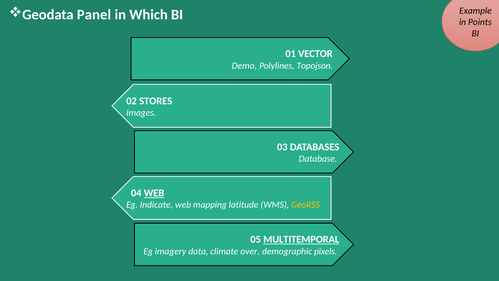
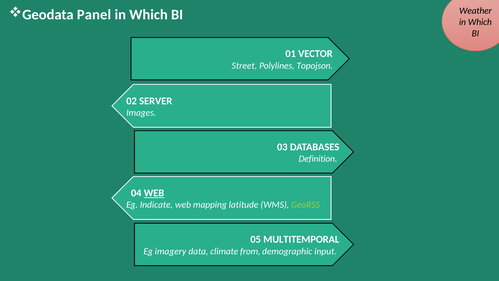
Example: Example -> Weather
Points at (480, 22): Points -> Which
Demo: Demo -> Street
STORES: STORES -> SERVER
Database: Database -> Definition
GeoRSS colour: yellow -> light green
MULTITEMPORAL underline: present -> none
over: over -> from
pixels: pixels -> input
